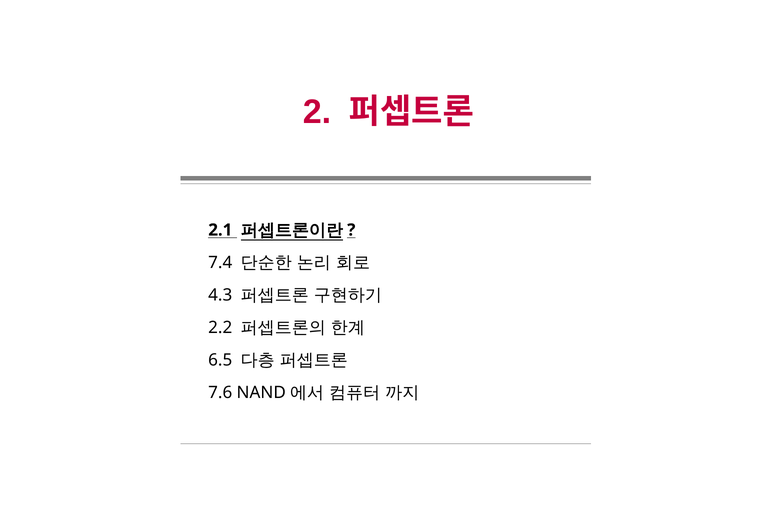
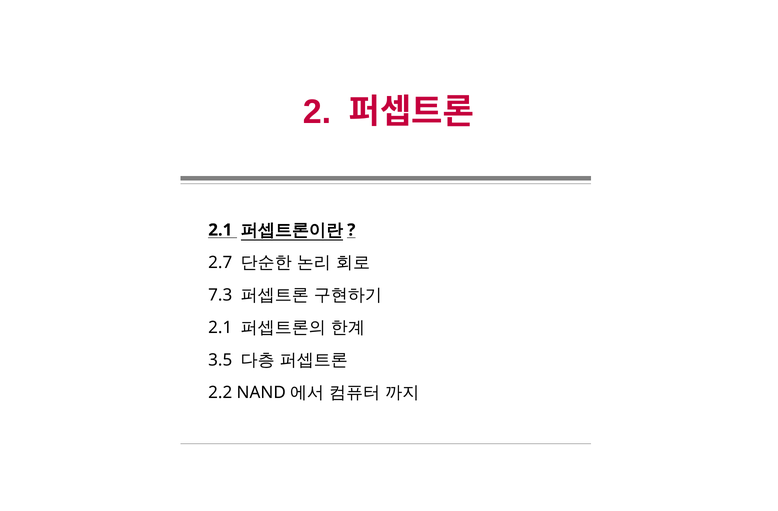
7.4: 7.4 -> 2.7
4.3: 4.3 -> 7.3
2.2 at (220, 328): 2.2 -> 2.1
6.5: 6.5 -> 3.5
7.6: 7.6 -> 2.2
